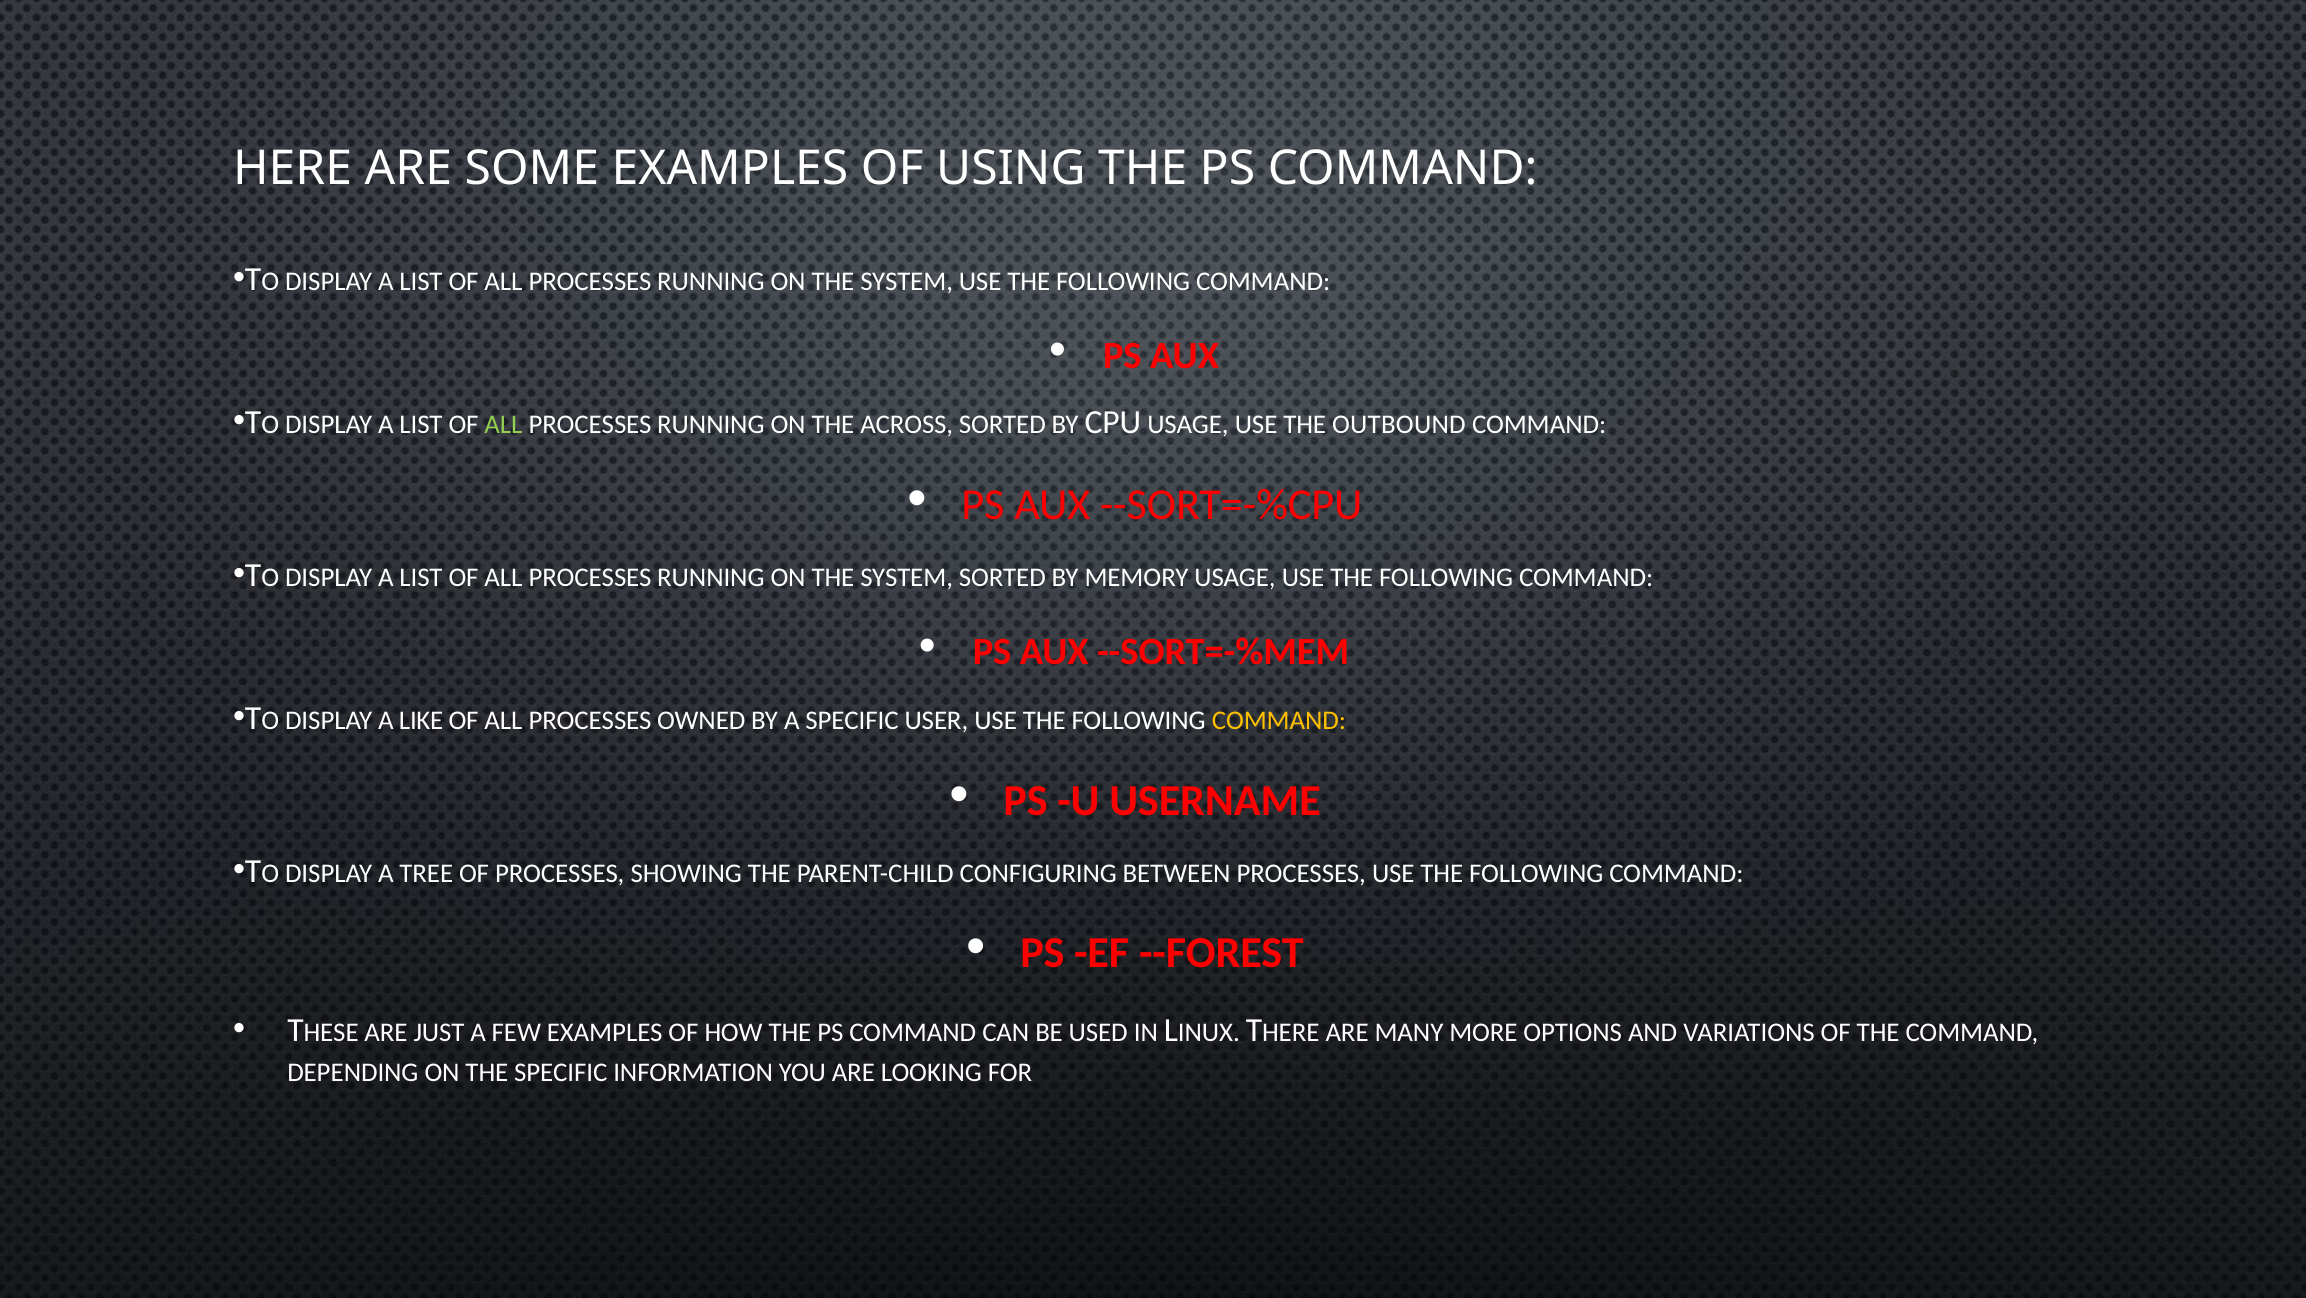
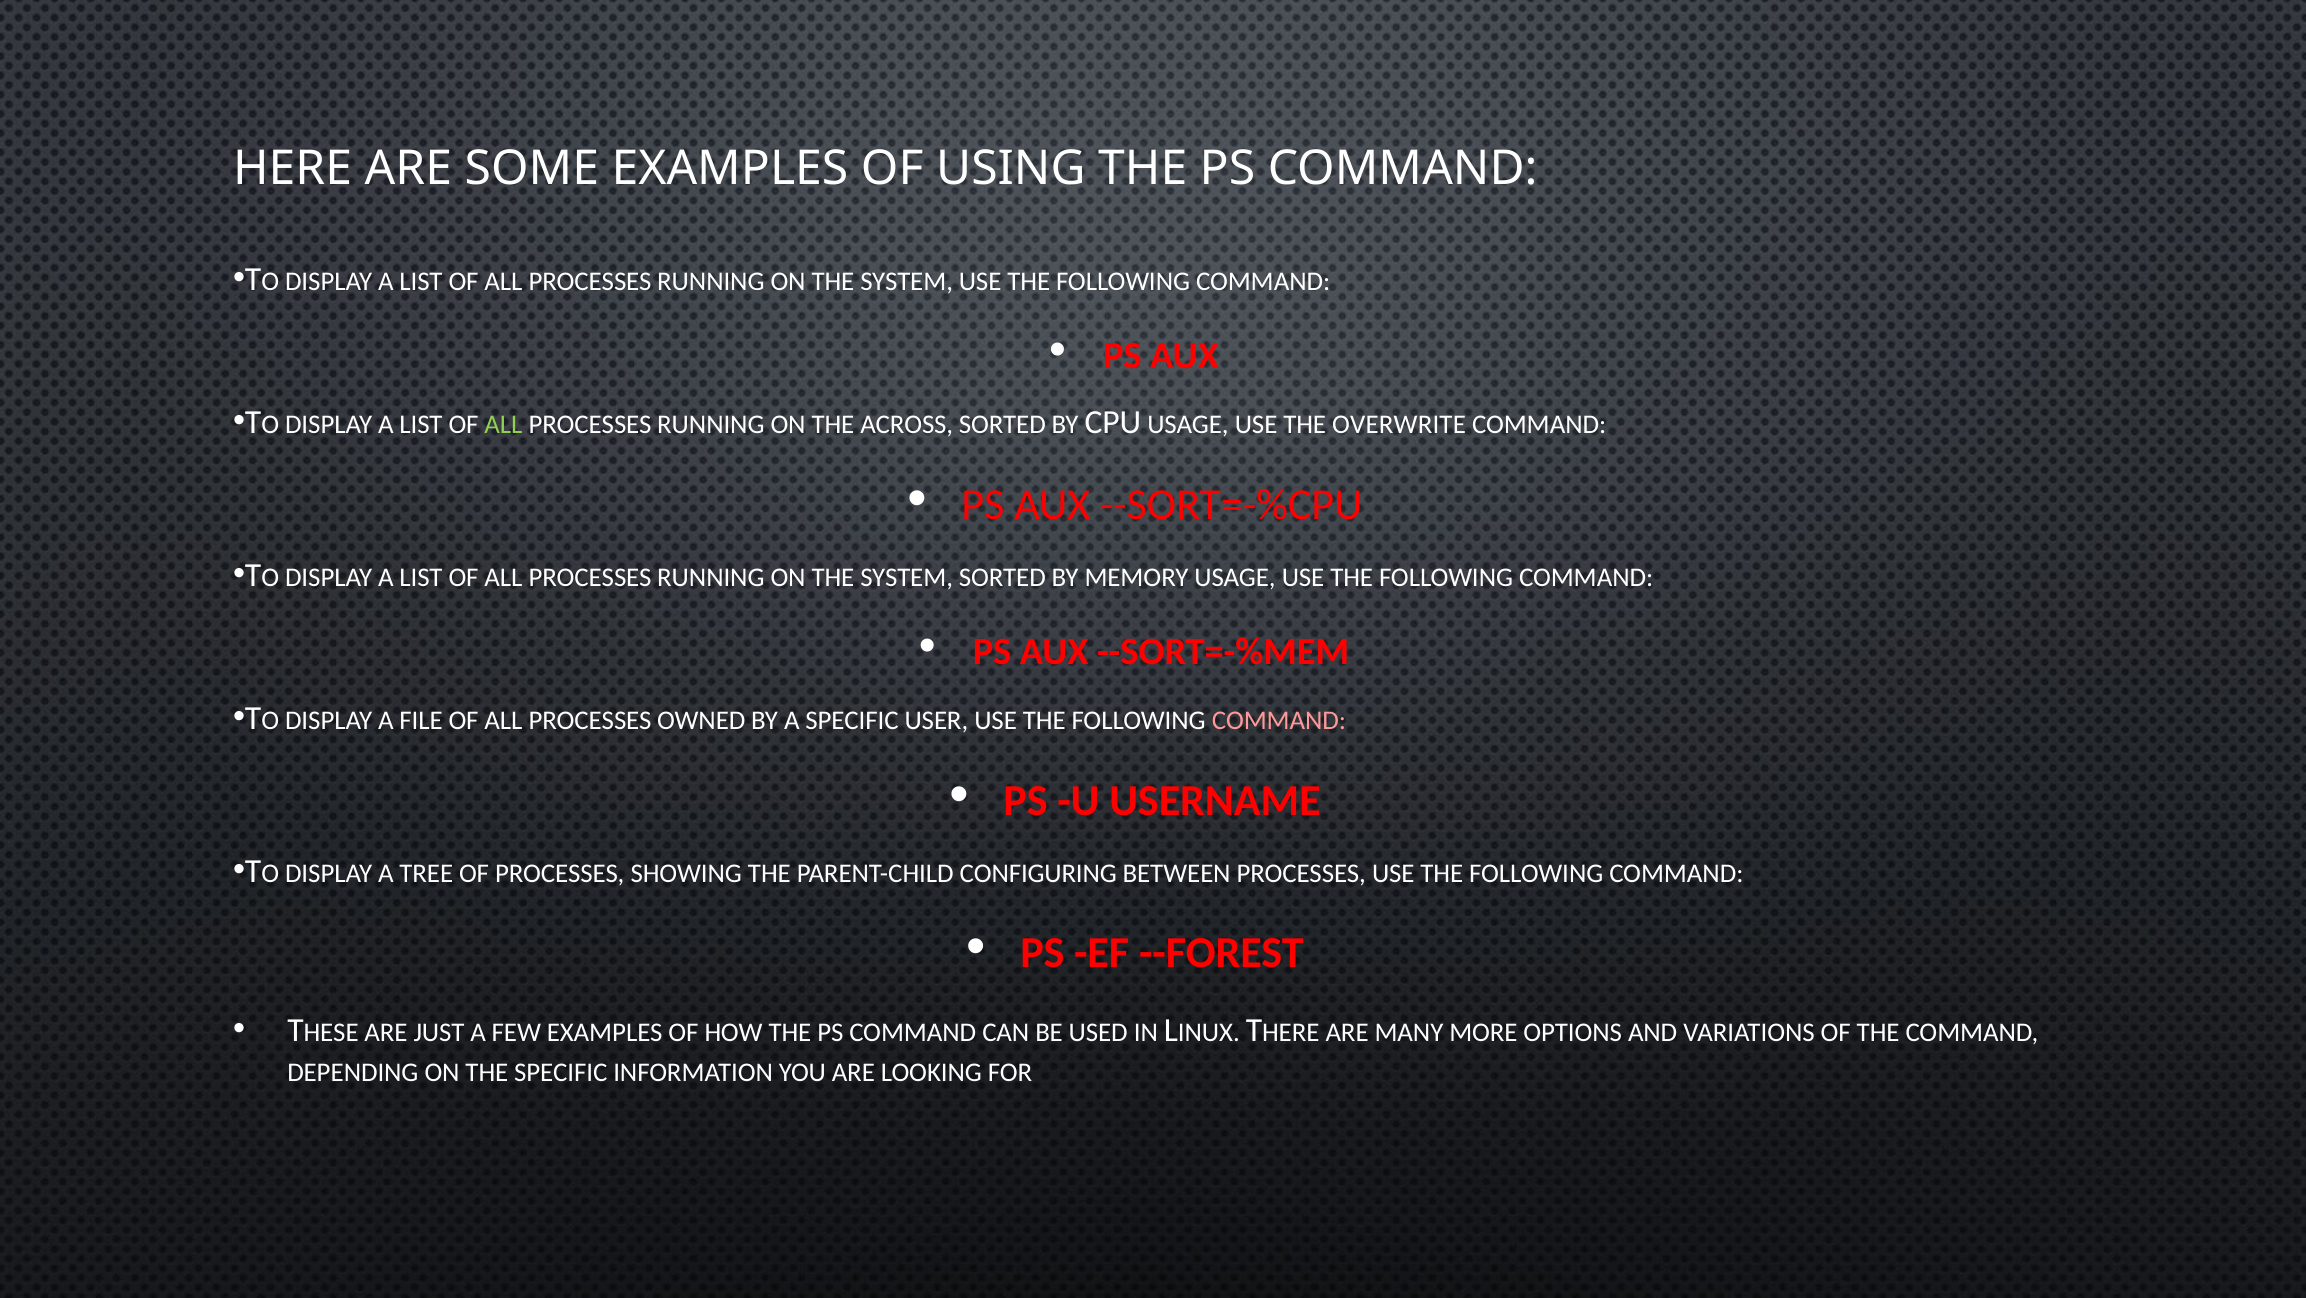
OUTBOUND: OUTBOUND -> OVERWRITE
LIKE: LIKE -> FILE
COMMAND at (1279, 720) colour: yellow -> pink
